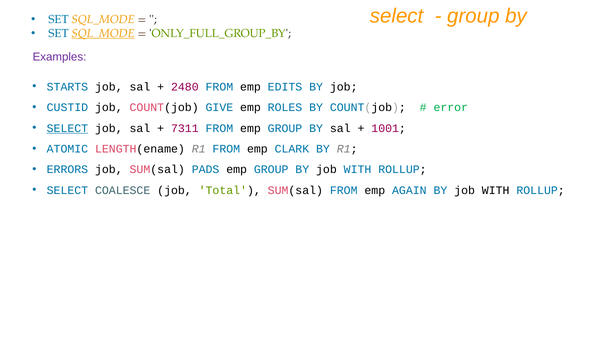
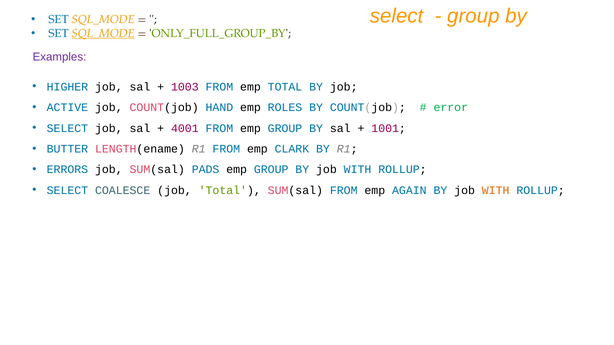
STARTS: STARTS -> HIGHER
2480: 2480 -> 1003
emp EDITS: EDITS -> TOTAL
CUSTID: CUSTID -> ACTIVE
GIVE: GIVE -> HAND
SELECT at (67, 128) underline: present -> none
7311: 7311 -> 4001
ATOMIC: ATOMIC -> BUTTER
WITH at (496, 191) colour: black -> orange
